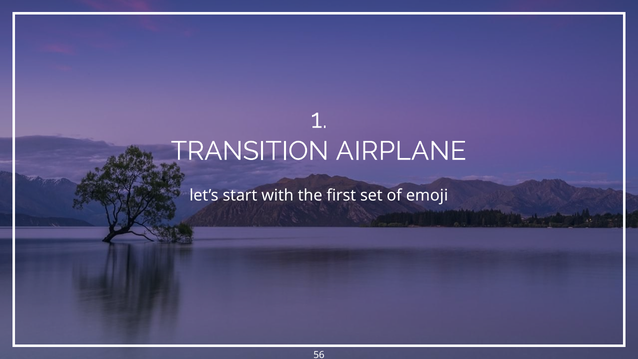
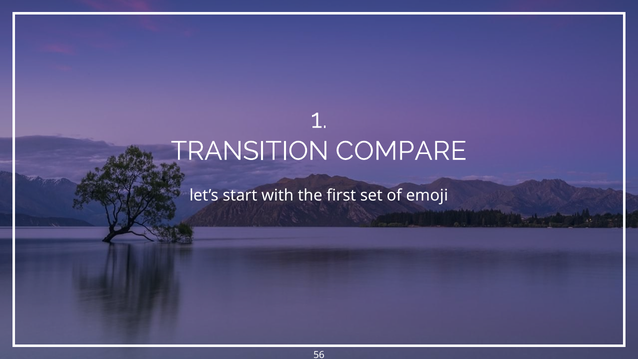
AIRPLANE: AIRPLANE -> COMPARE
